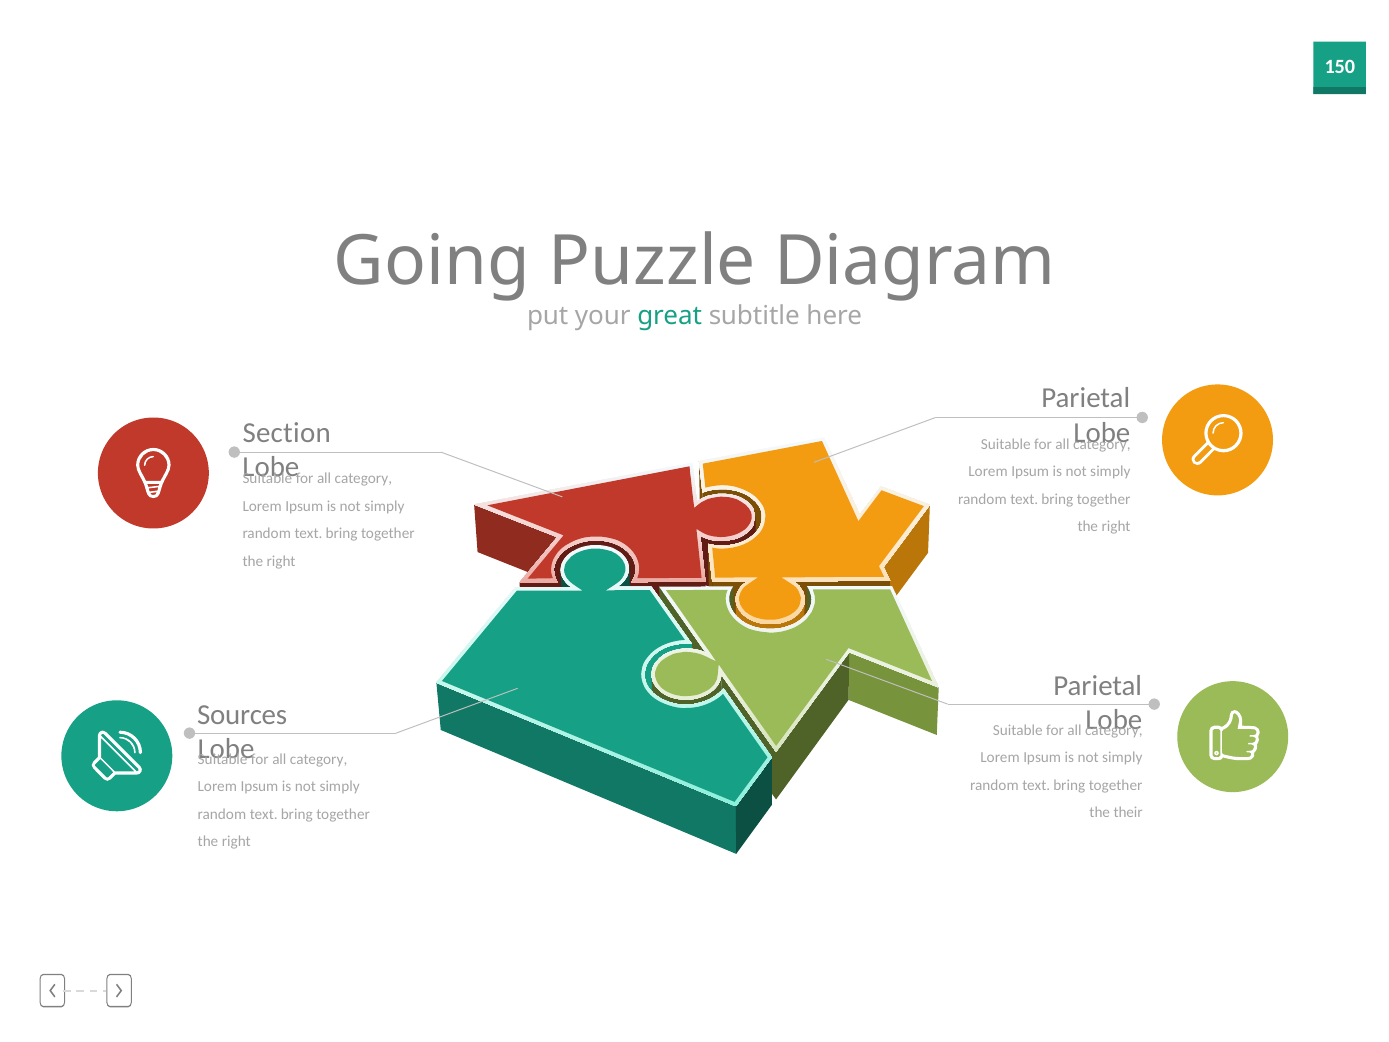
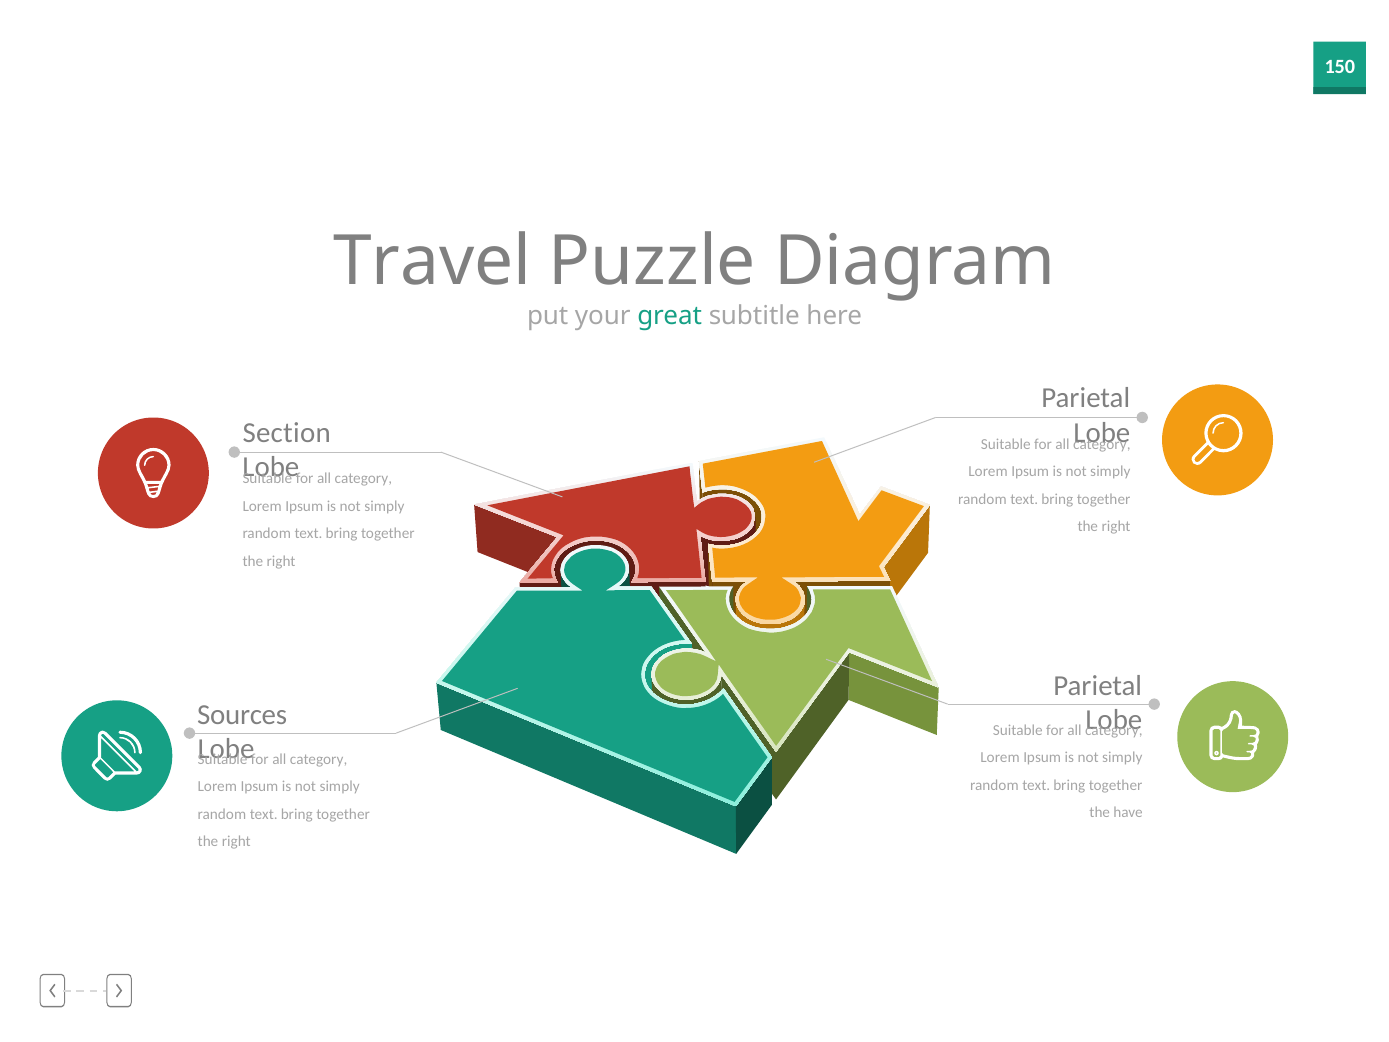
Going: Going -> Travel
their: their -> have
